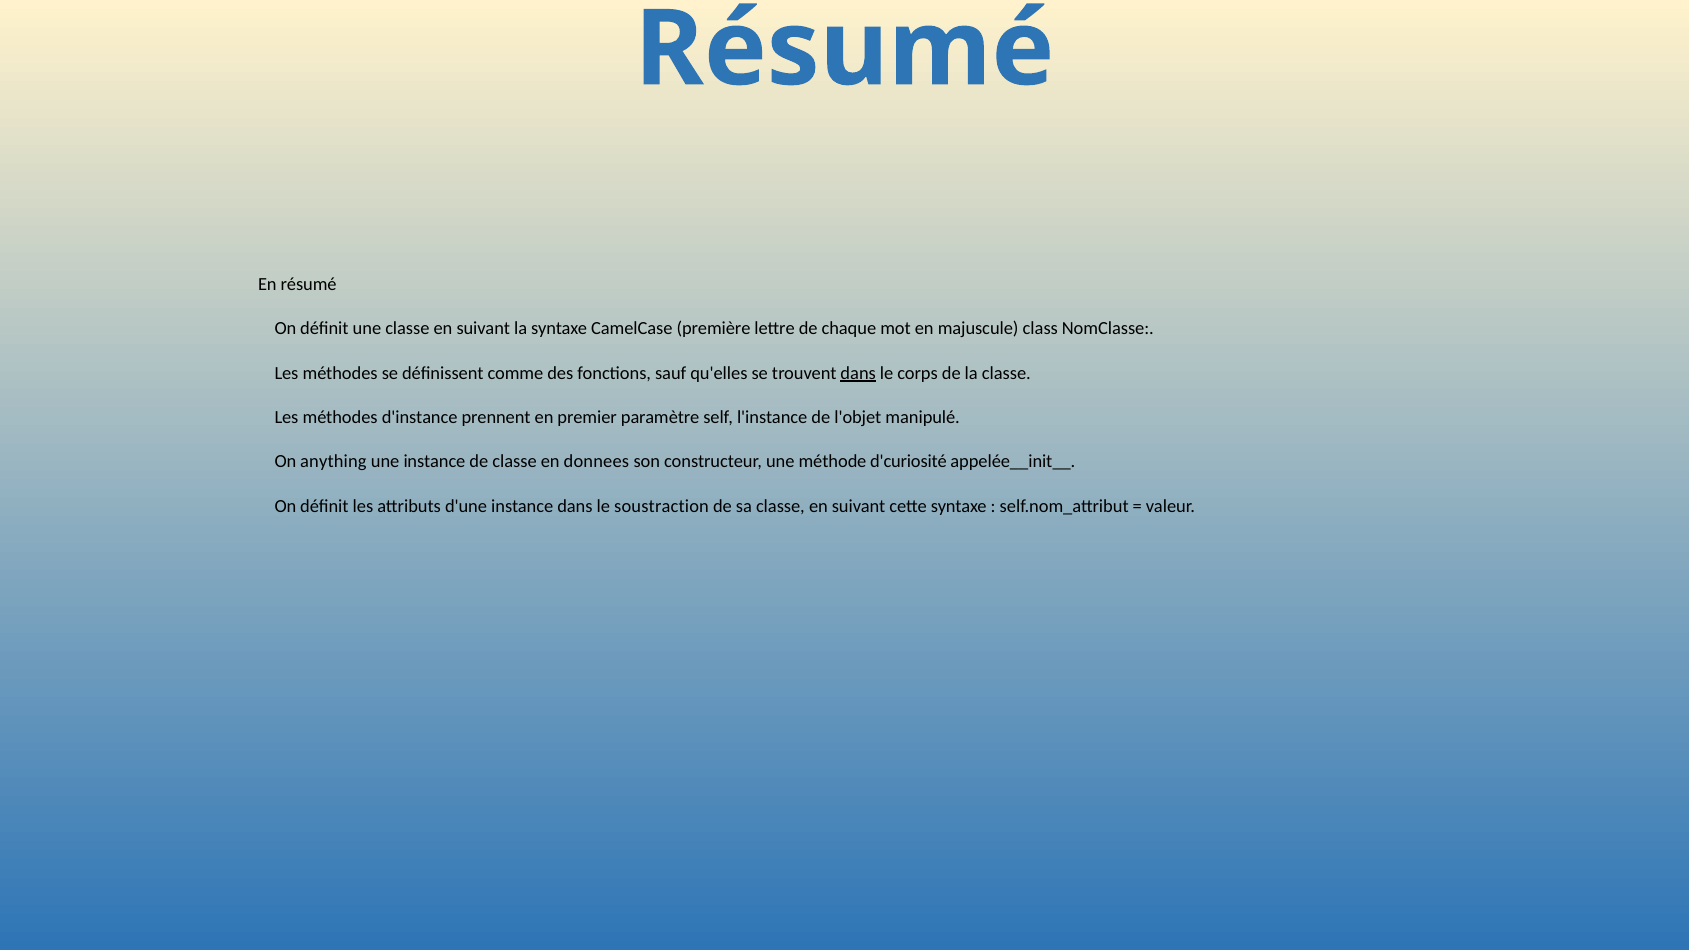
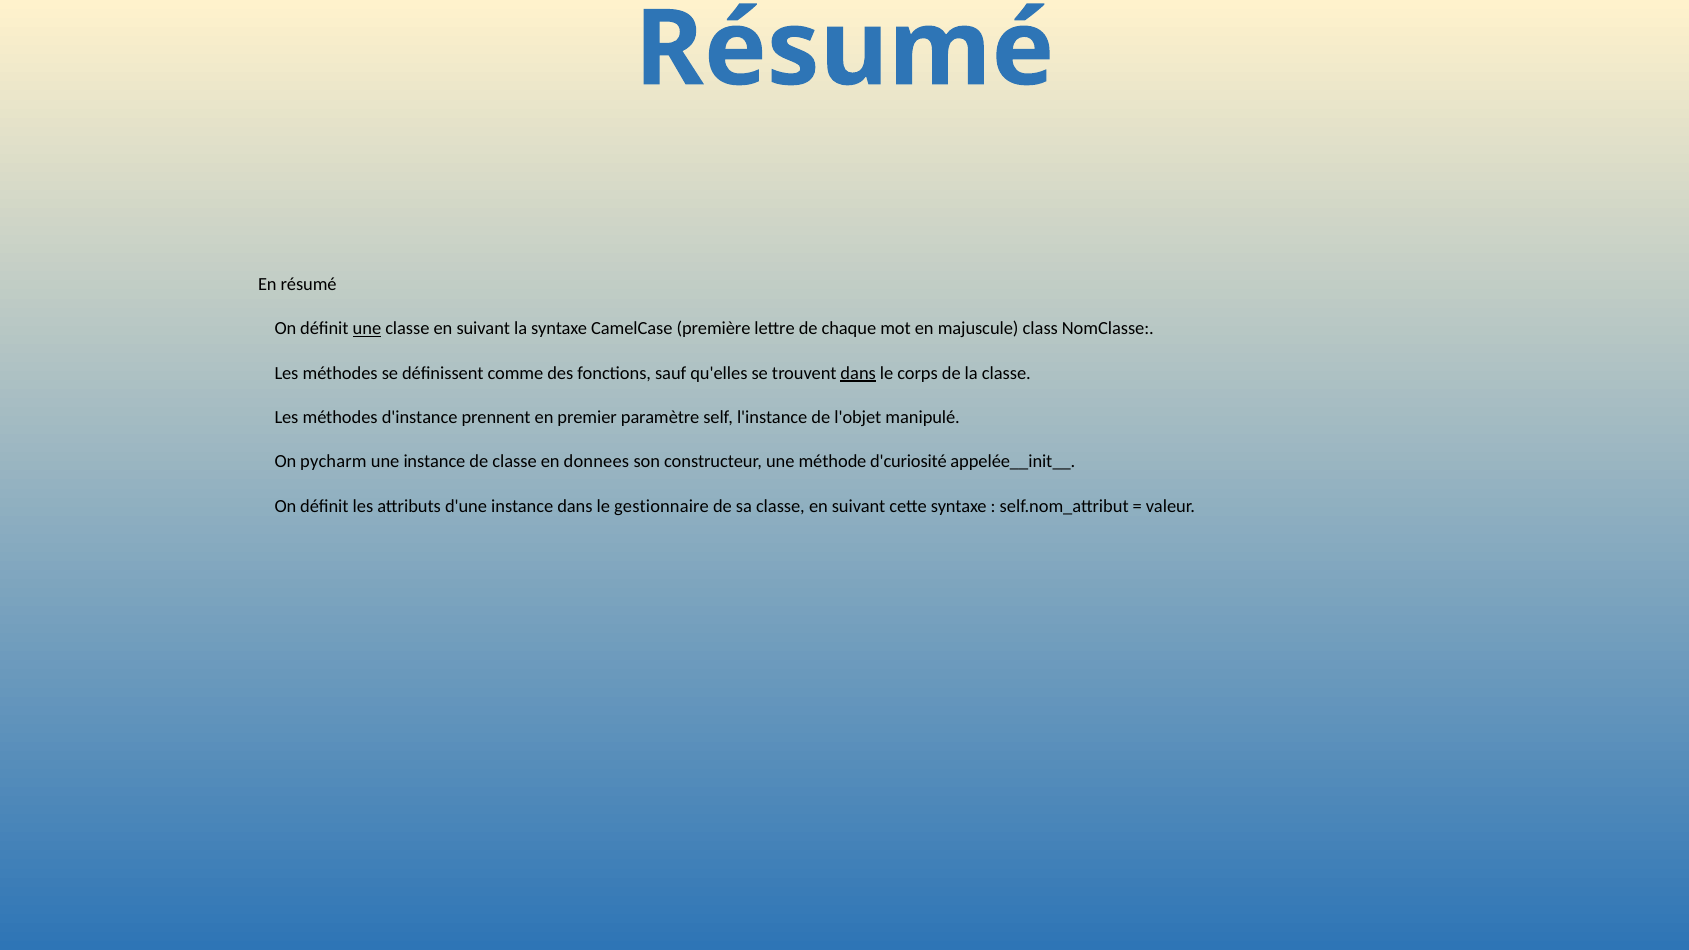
une at (367, 329) underline: none -> present
anything: anything -> pycharm
soustraction: soustraction -> gestionnaire
